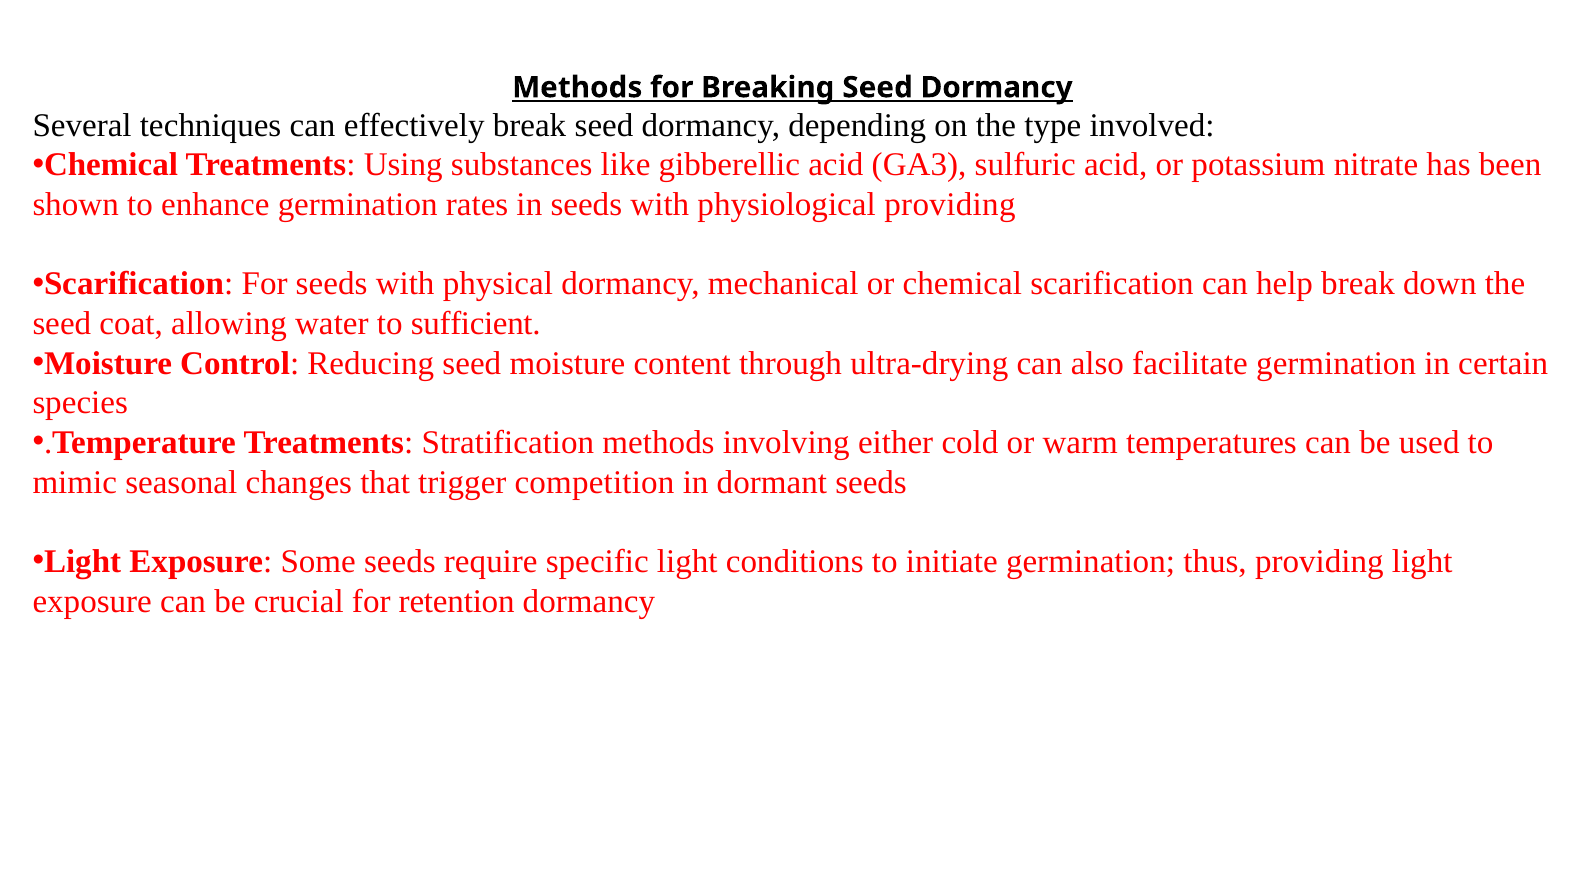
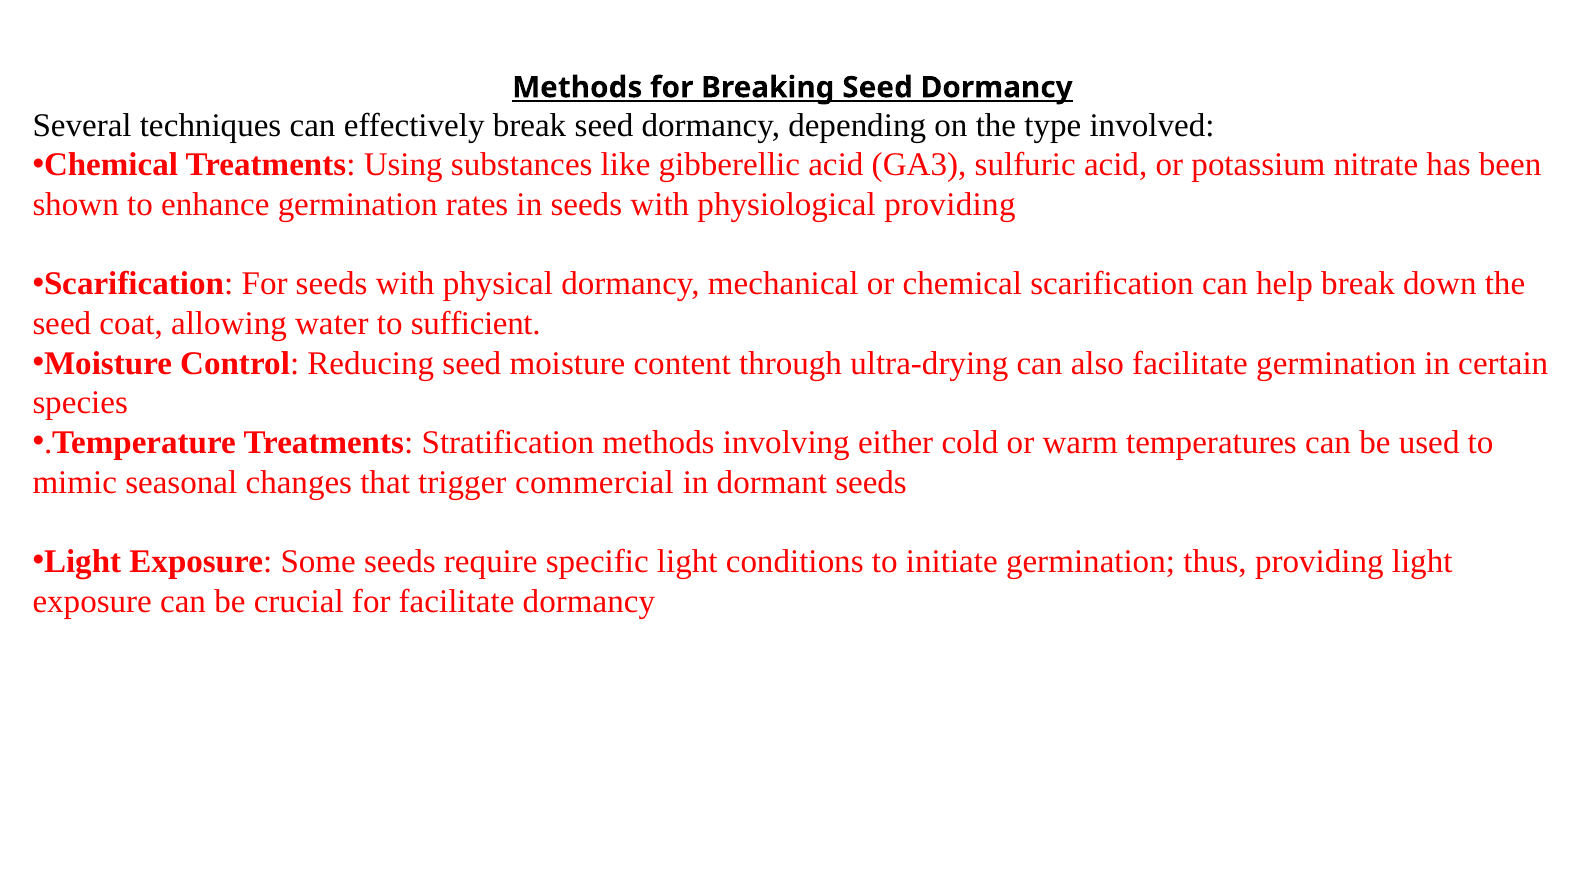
competition: competition -> commercial
for retention: retention -> facilitate
